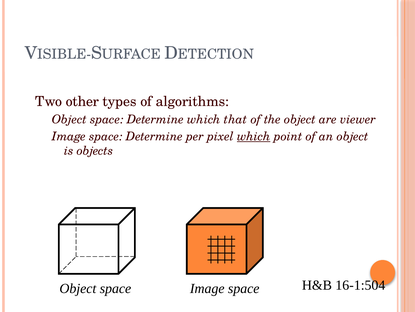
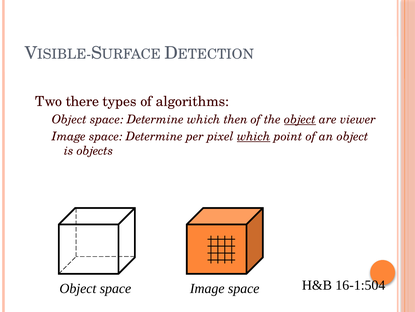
other: other -> there
that: that -> then
object at (300, 119) underline: none -> present
